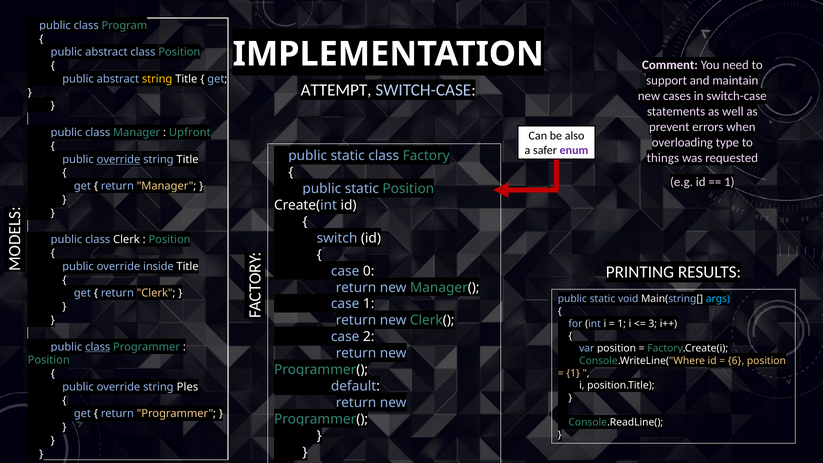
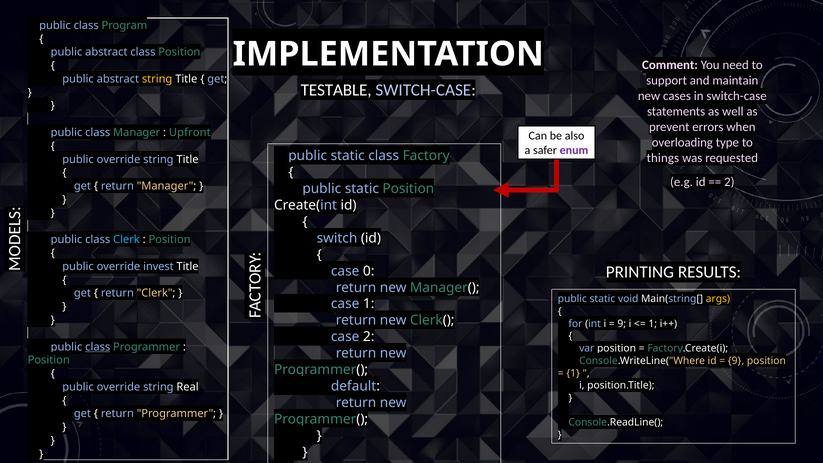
ATTEMPT: ATTEMPT -> TESTABLE
override at (119, 159) underline: present -> none
1 at (729, 182): 1 -> 2
Clerk at (126, 240) colour: white -> light blue
inside: inside -> invest
args colour: light blue -> yellow
1 at (622, 324): 1 -> 9
3 at (653, 324): 3 -> 1
6 at (736, 361): 6 -> 9
Ples: Ples -> Real
